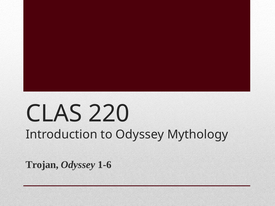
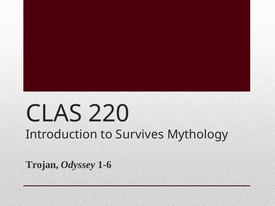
to Odyssey: Odyssey -> Survives
